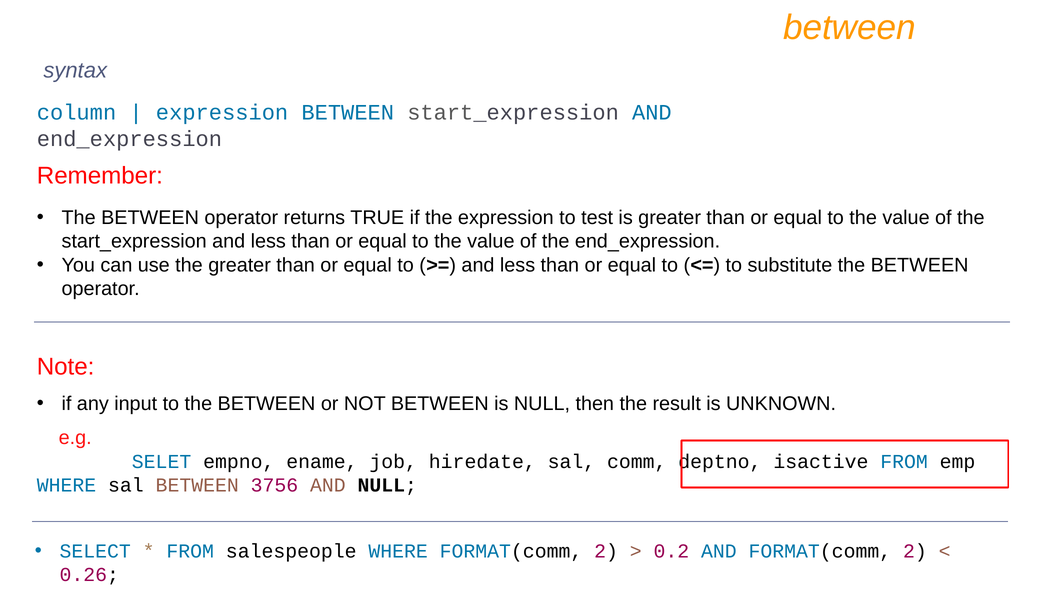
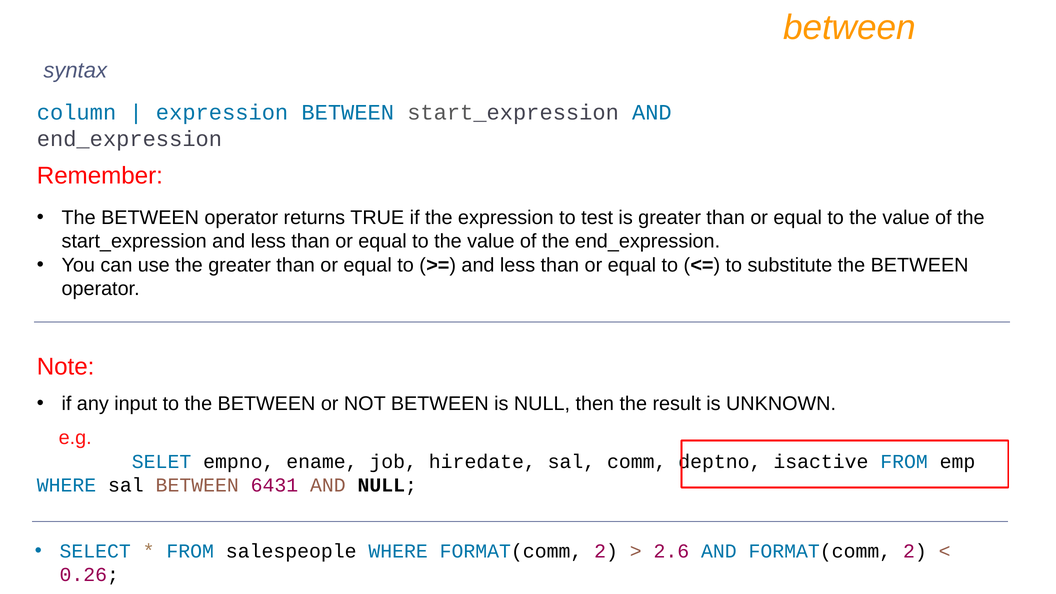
3756: 3756 -> 6431
0.2: 0.2 -> 2.6
